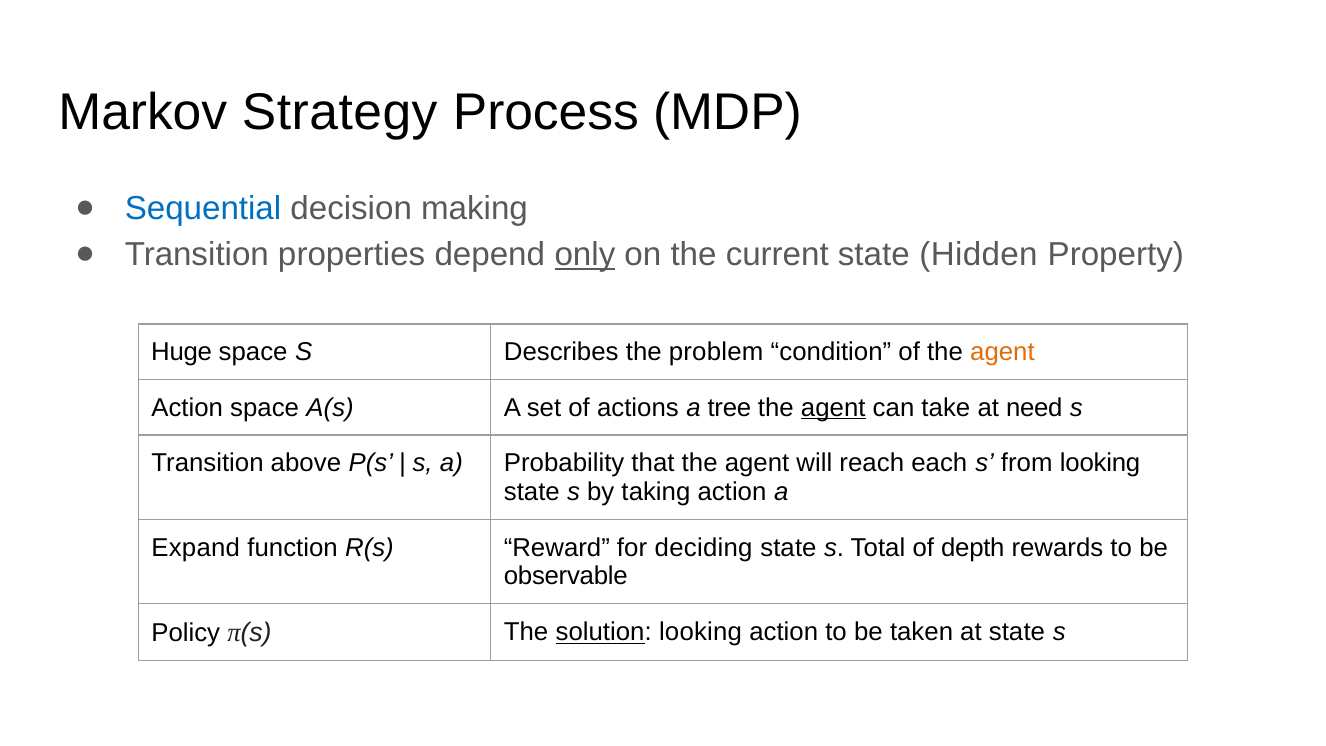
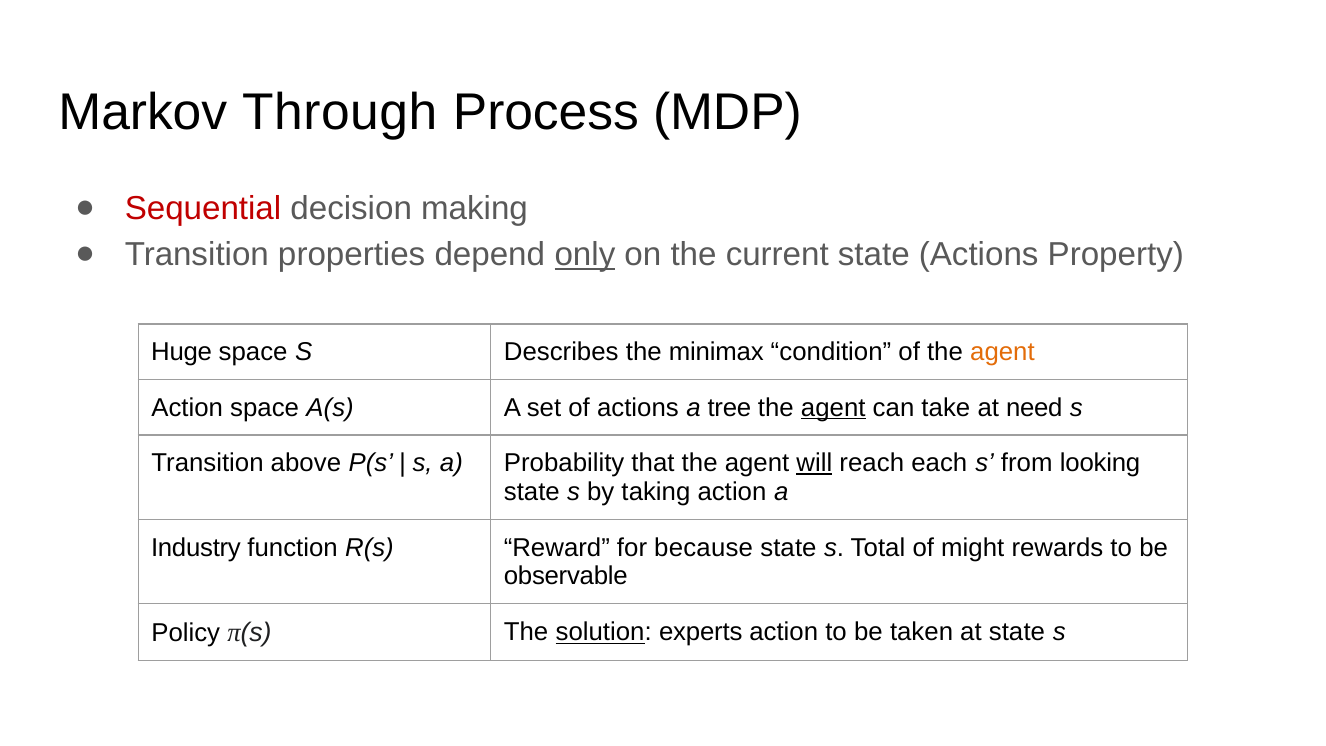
Strategy: Strategy -> Through
Sequential colour: blue -> red
state Hidden: Hidden -> Actions
problem: problem -> minimax
will underline: none -> present
Expand: Expand -> Industry
deciding: deciding -> because
depth: depth -> might
solution looking: looking -> experts
